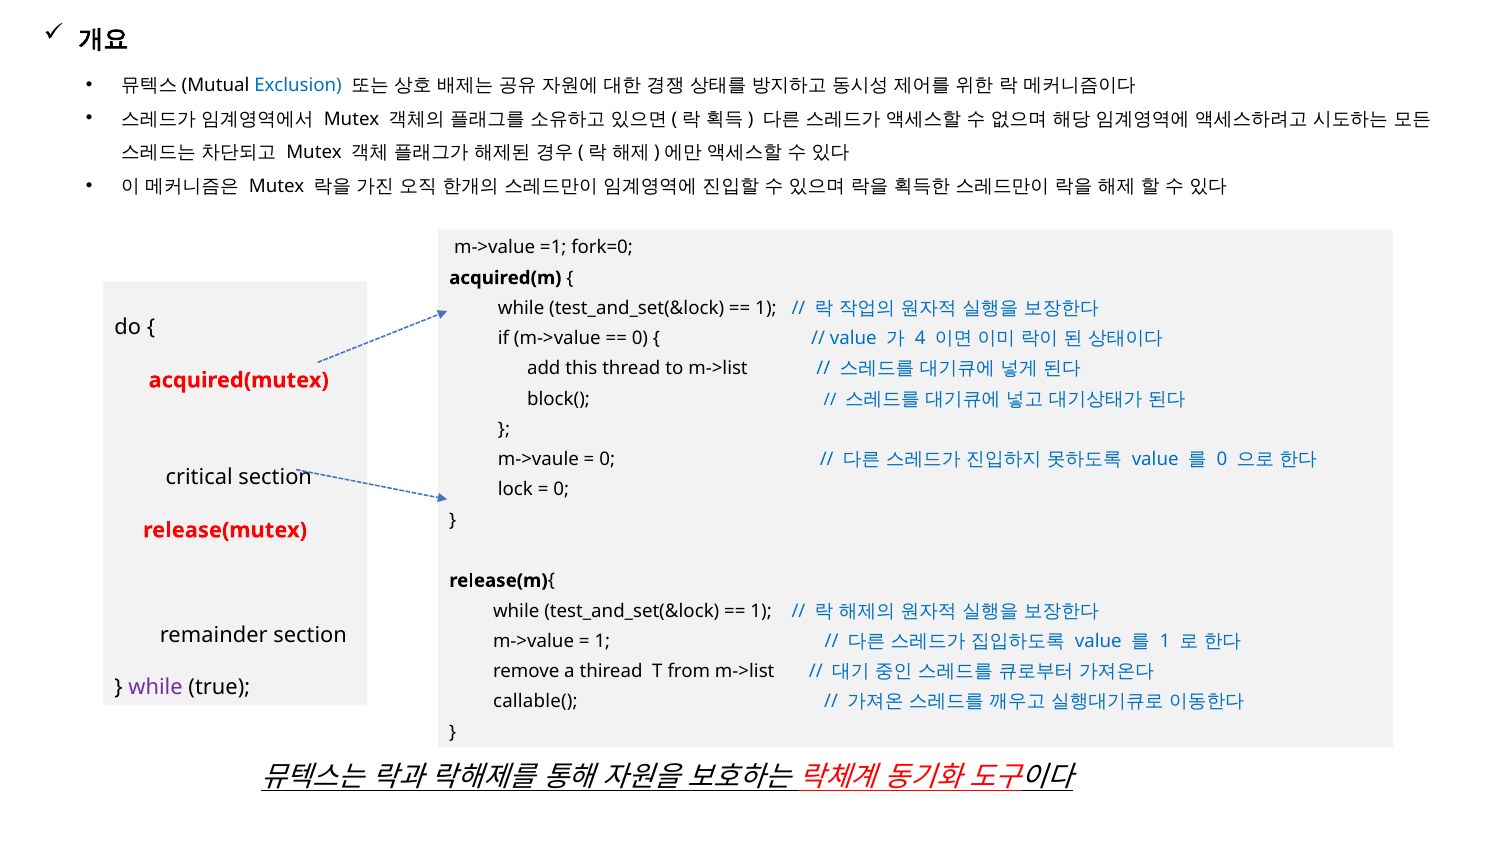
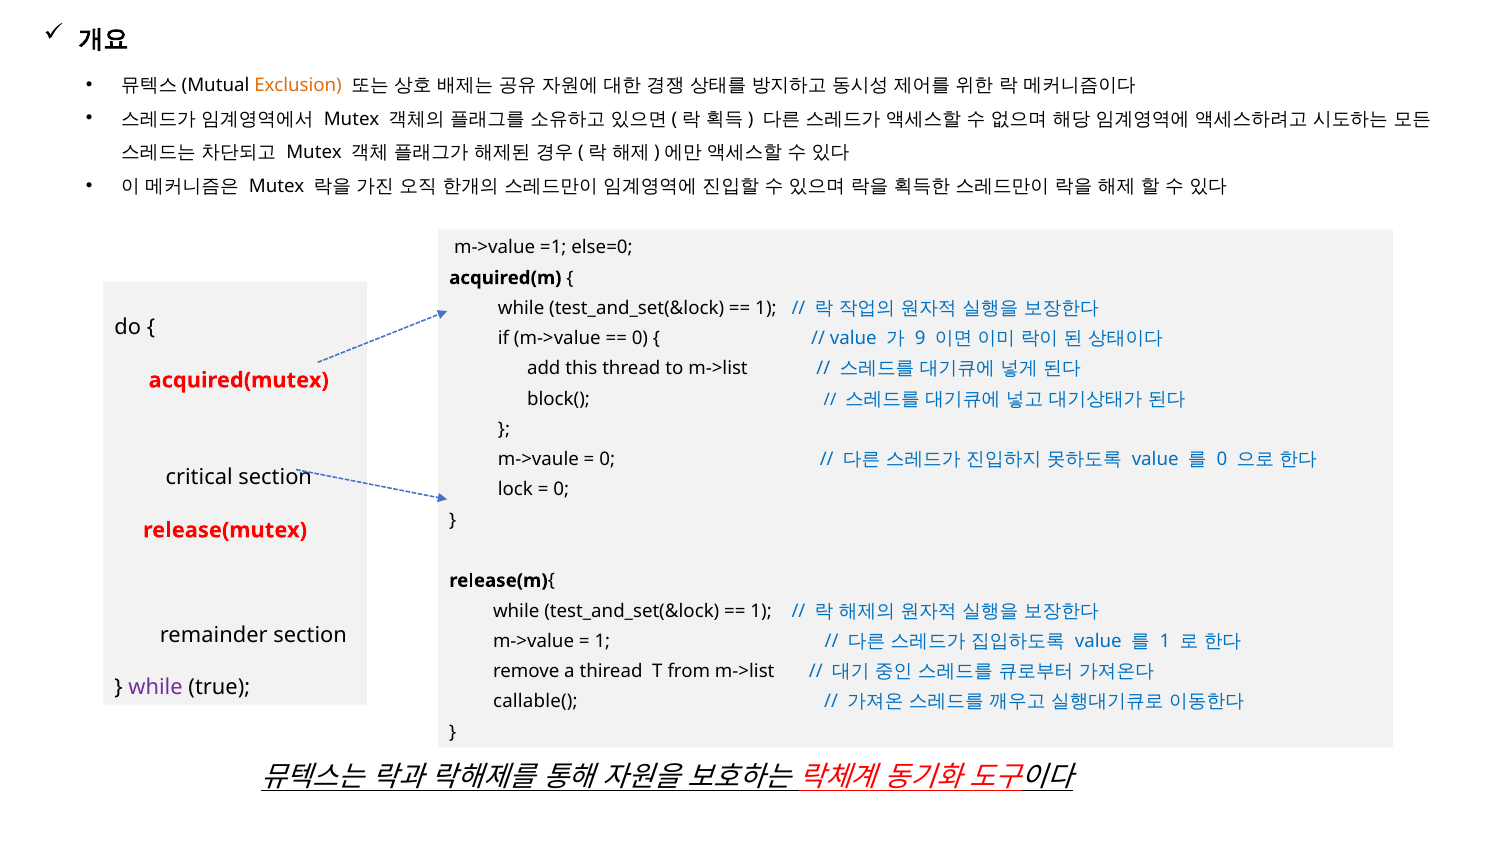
Exclusion colour: blue -> orange
fork=0: fork=0 -> else=0
4: 4 -> 9
